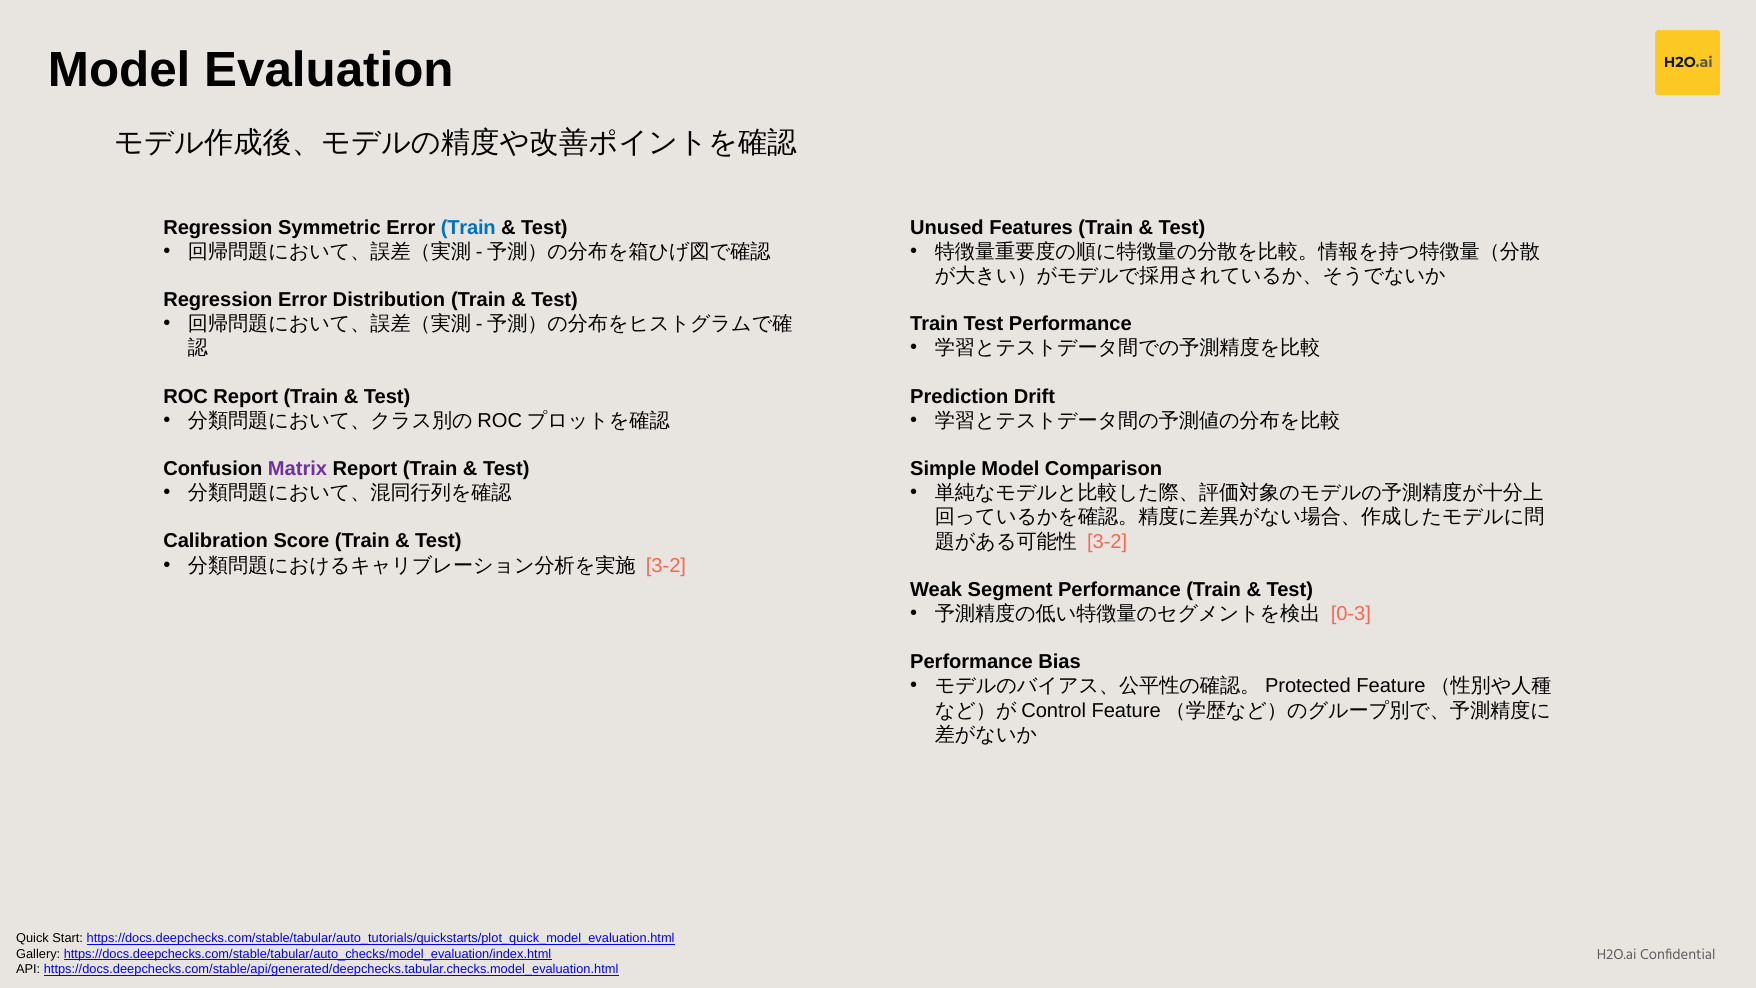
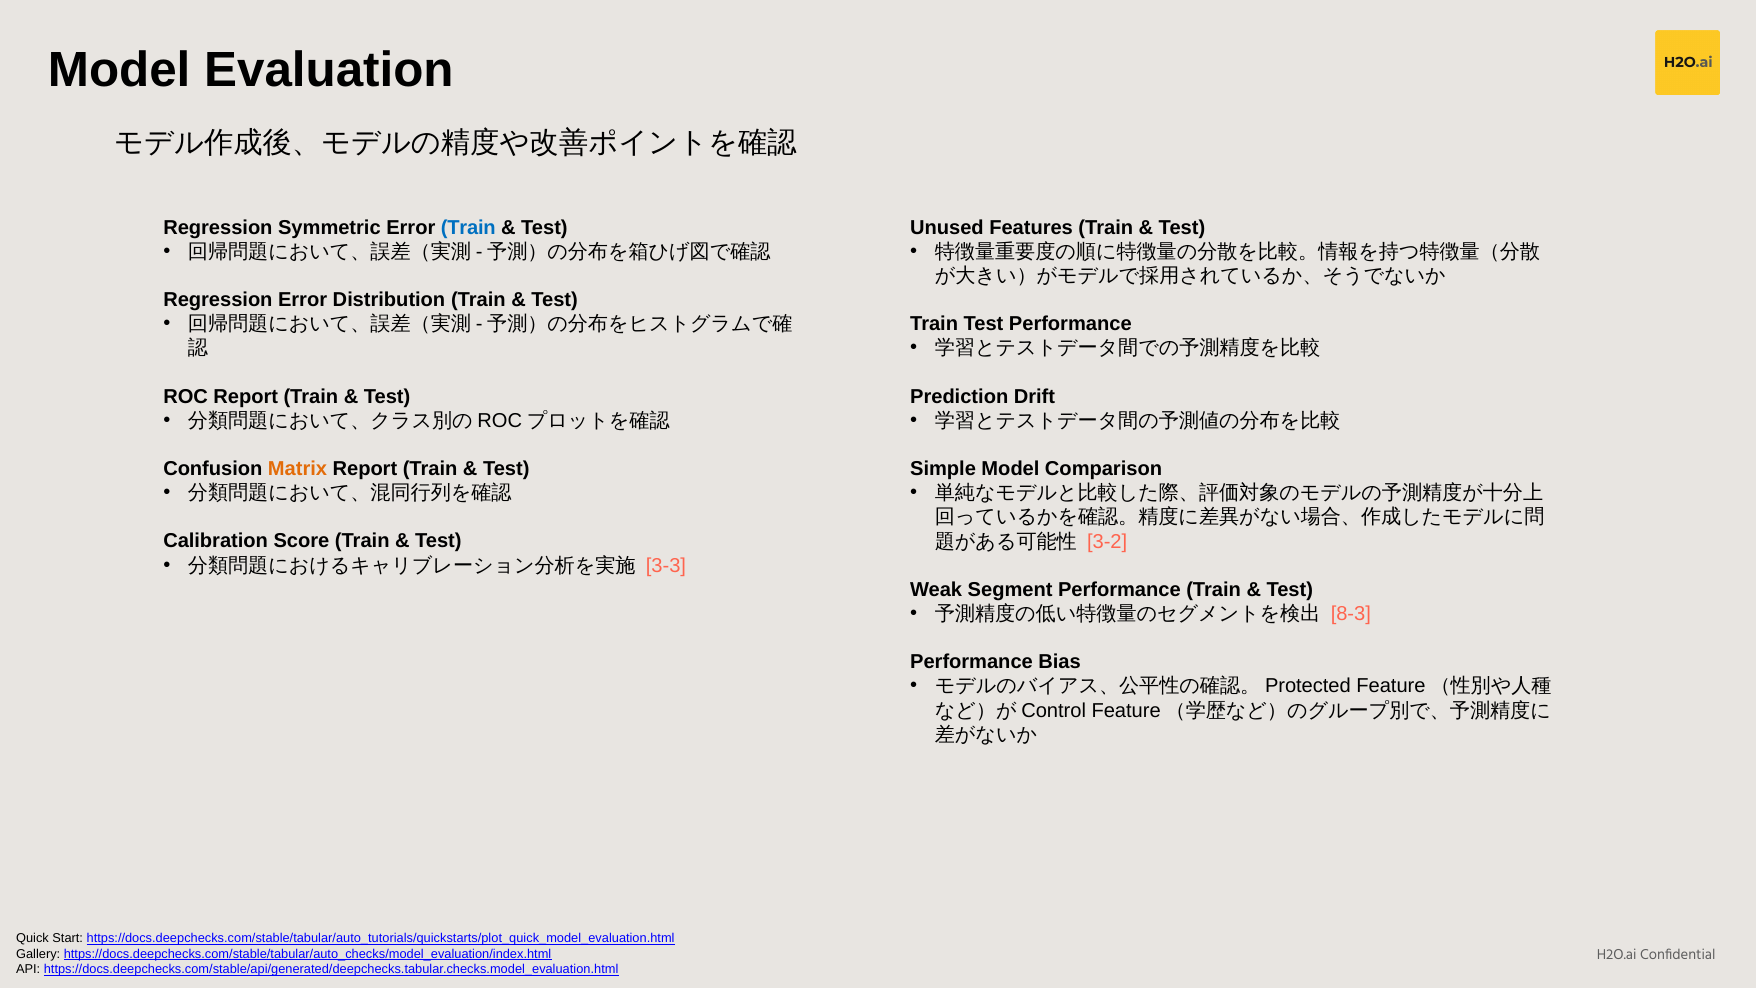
Matrix colour: purple -> orange
3-2 at (666, 565): 3-2 -> 3-3
0-3: 0-3 -> 8-3
